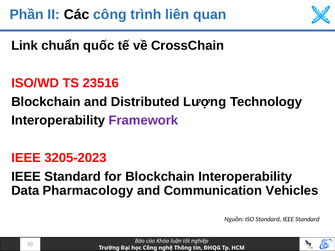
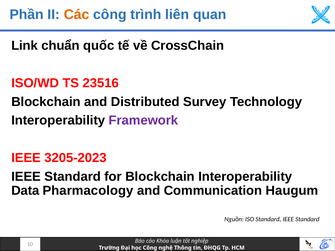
Các colour: black -> orange
Lượng: Lượng -> Survey
Vehicles: Vehicles -> Haugum
